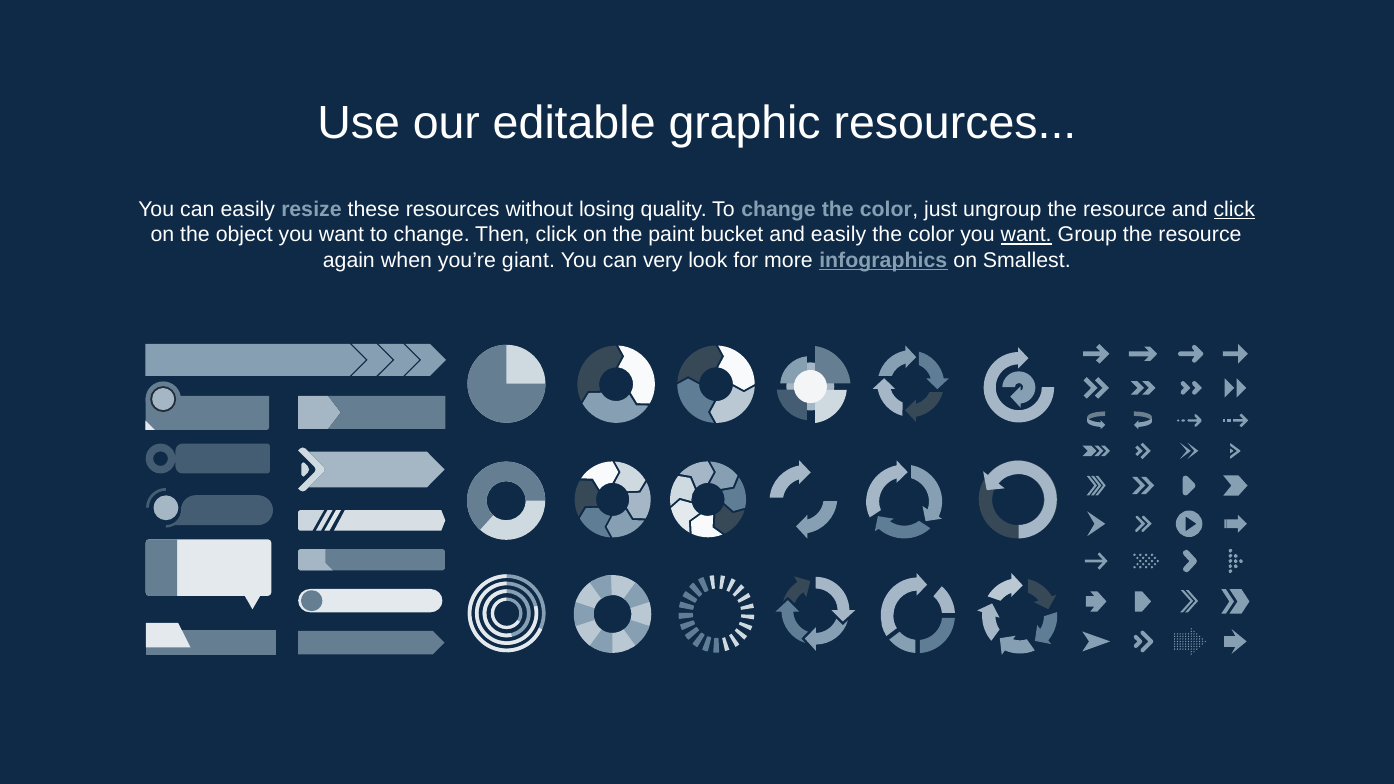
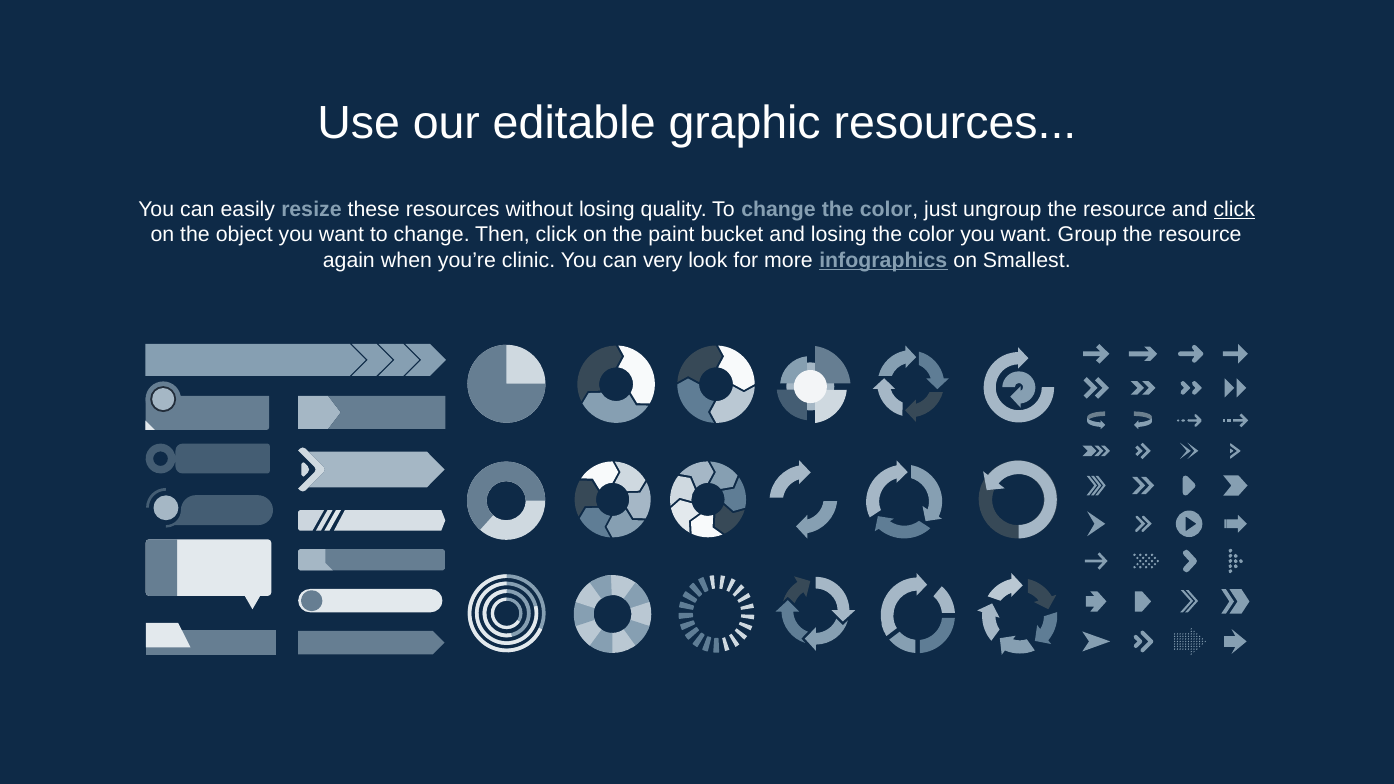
and easily: easily -> losing
want at (1026, 235) underline: present -> none
giant: giant -> clinic
